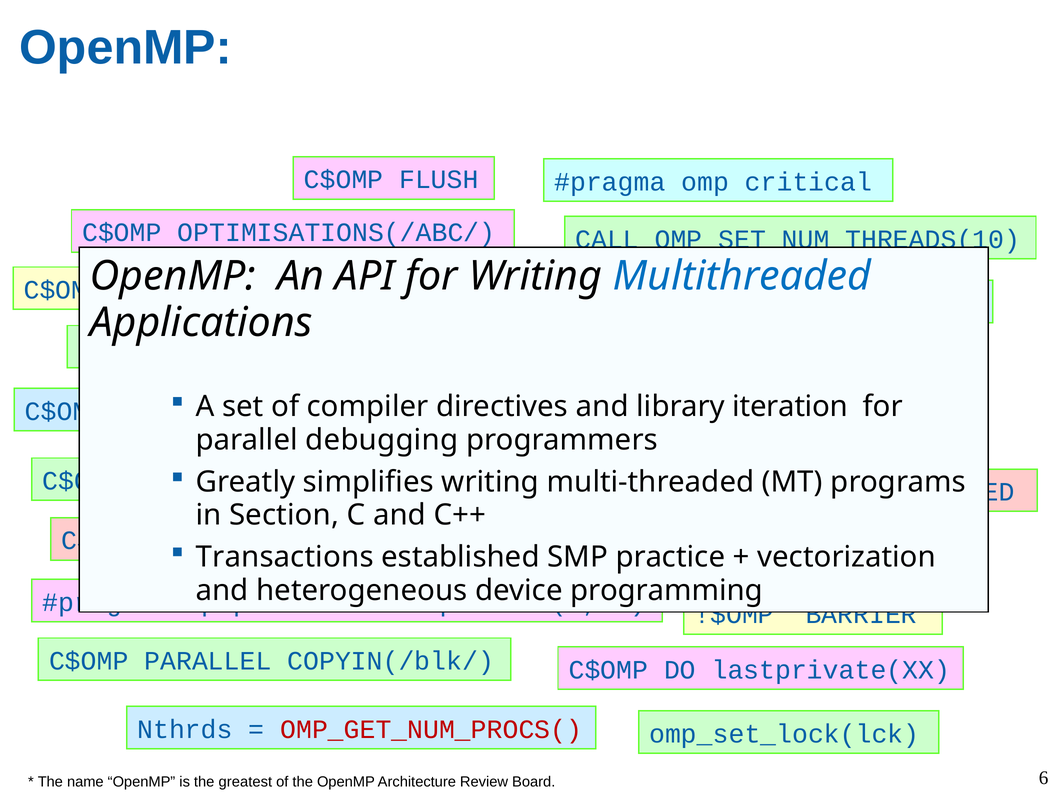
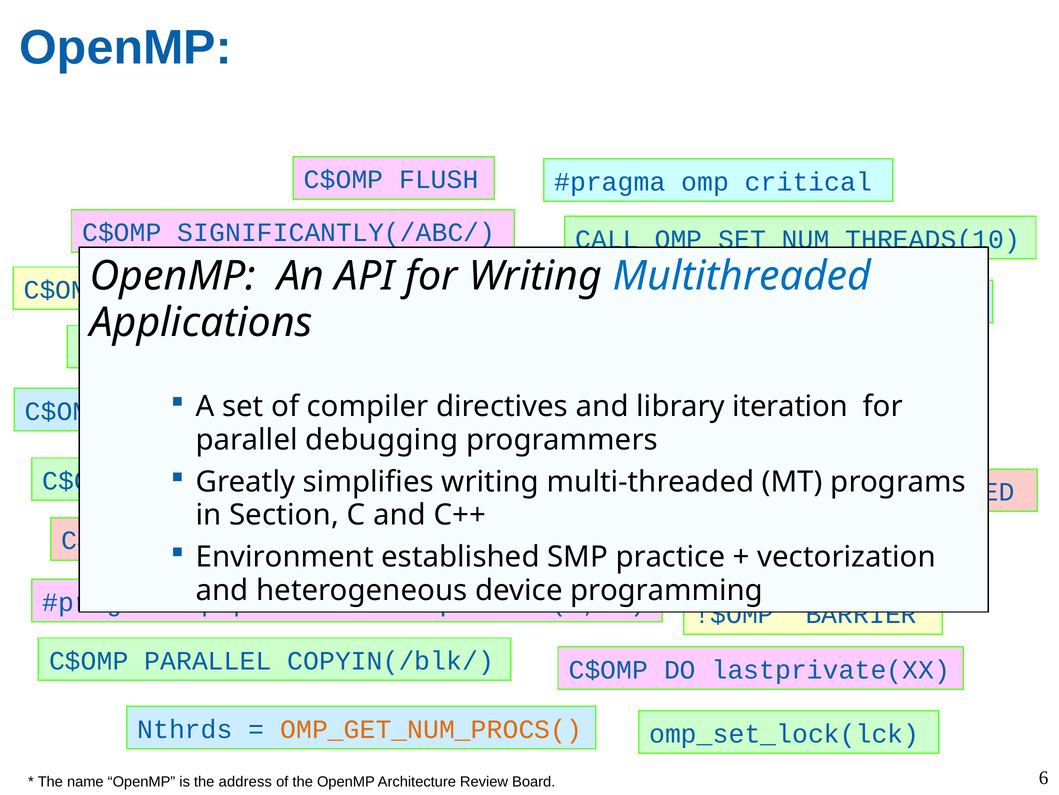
OPTIMISATIONS(/ABC/: OPTIMISATIONS(/ABC/ -> SIGNIFICANTLY(/ABC/
Transactions: Transactions -> Environment
OMP_GET_NUM_PROCS( colour: red -> orange
greatest: greatest -> address
